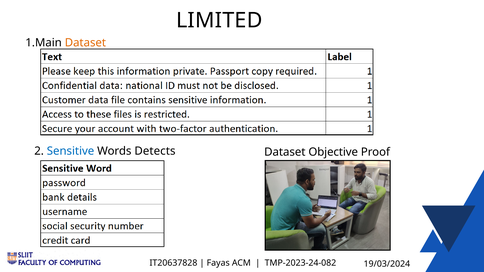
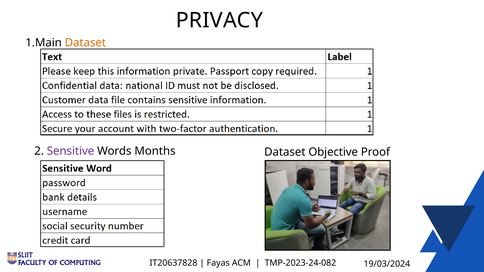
LIMITED: LIMITED -> PRIVACY
Sensitive colour: blue -> purple
Detects: Detects -> Months
